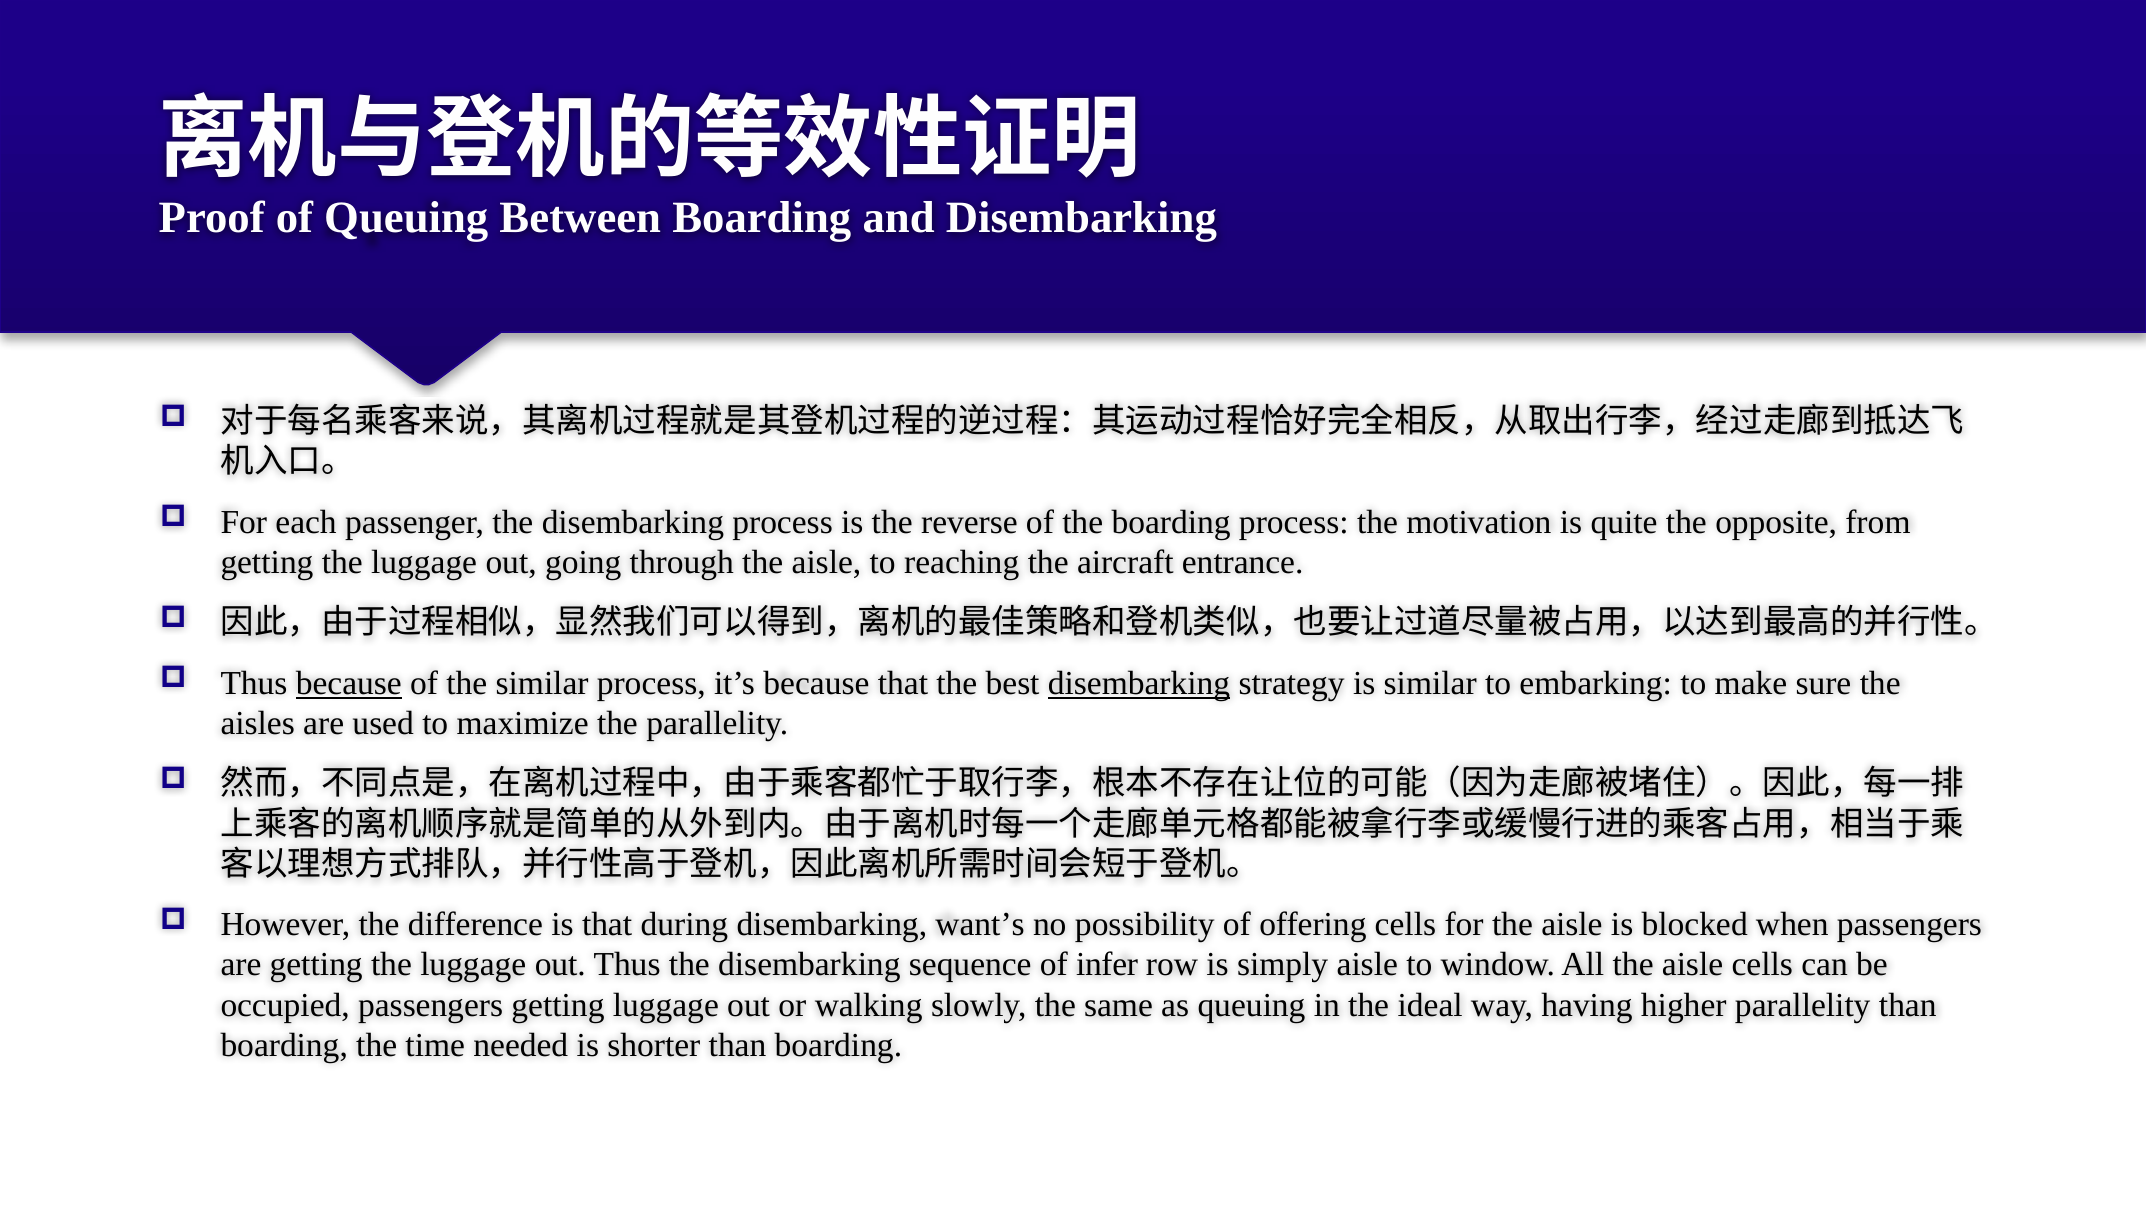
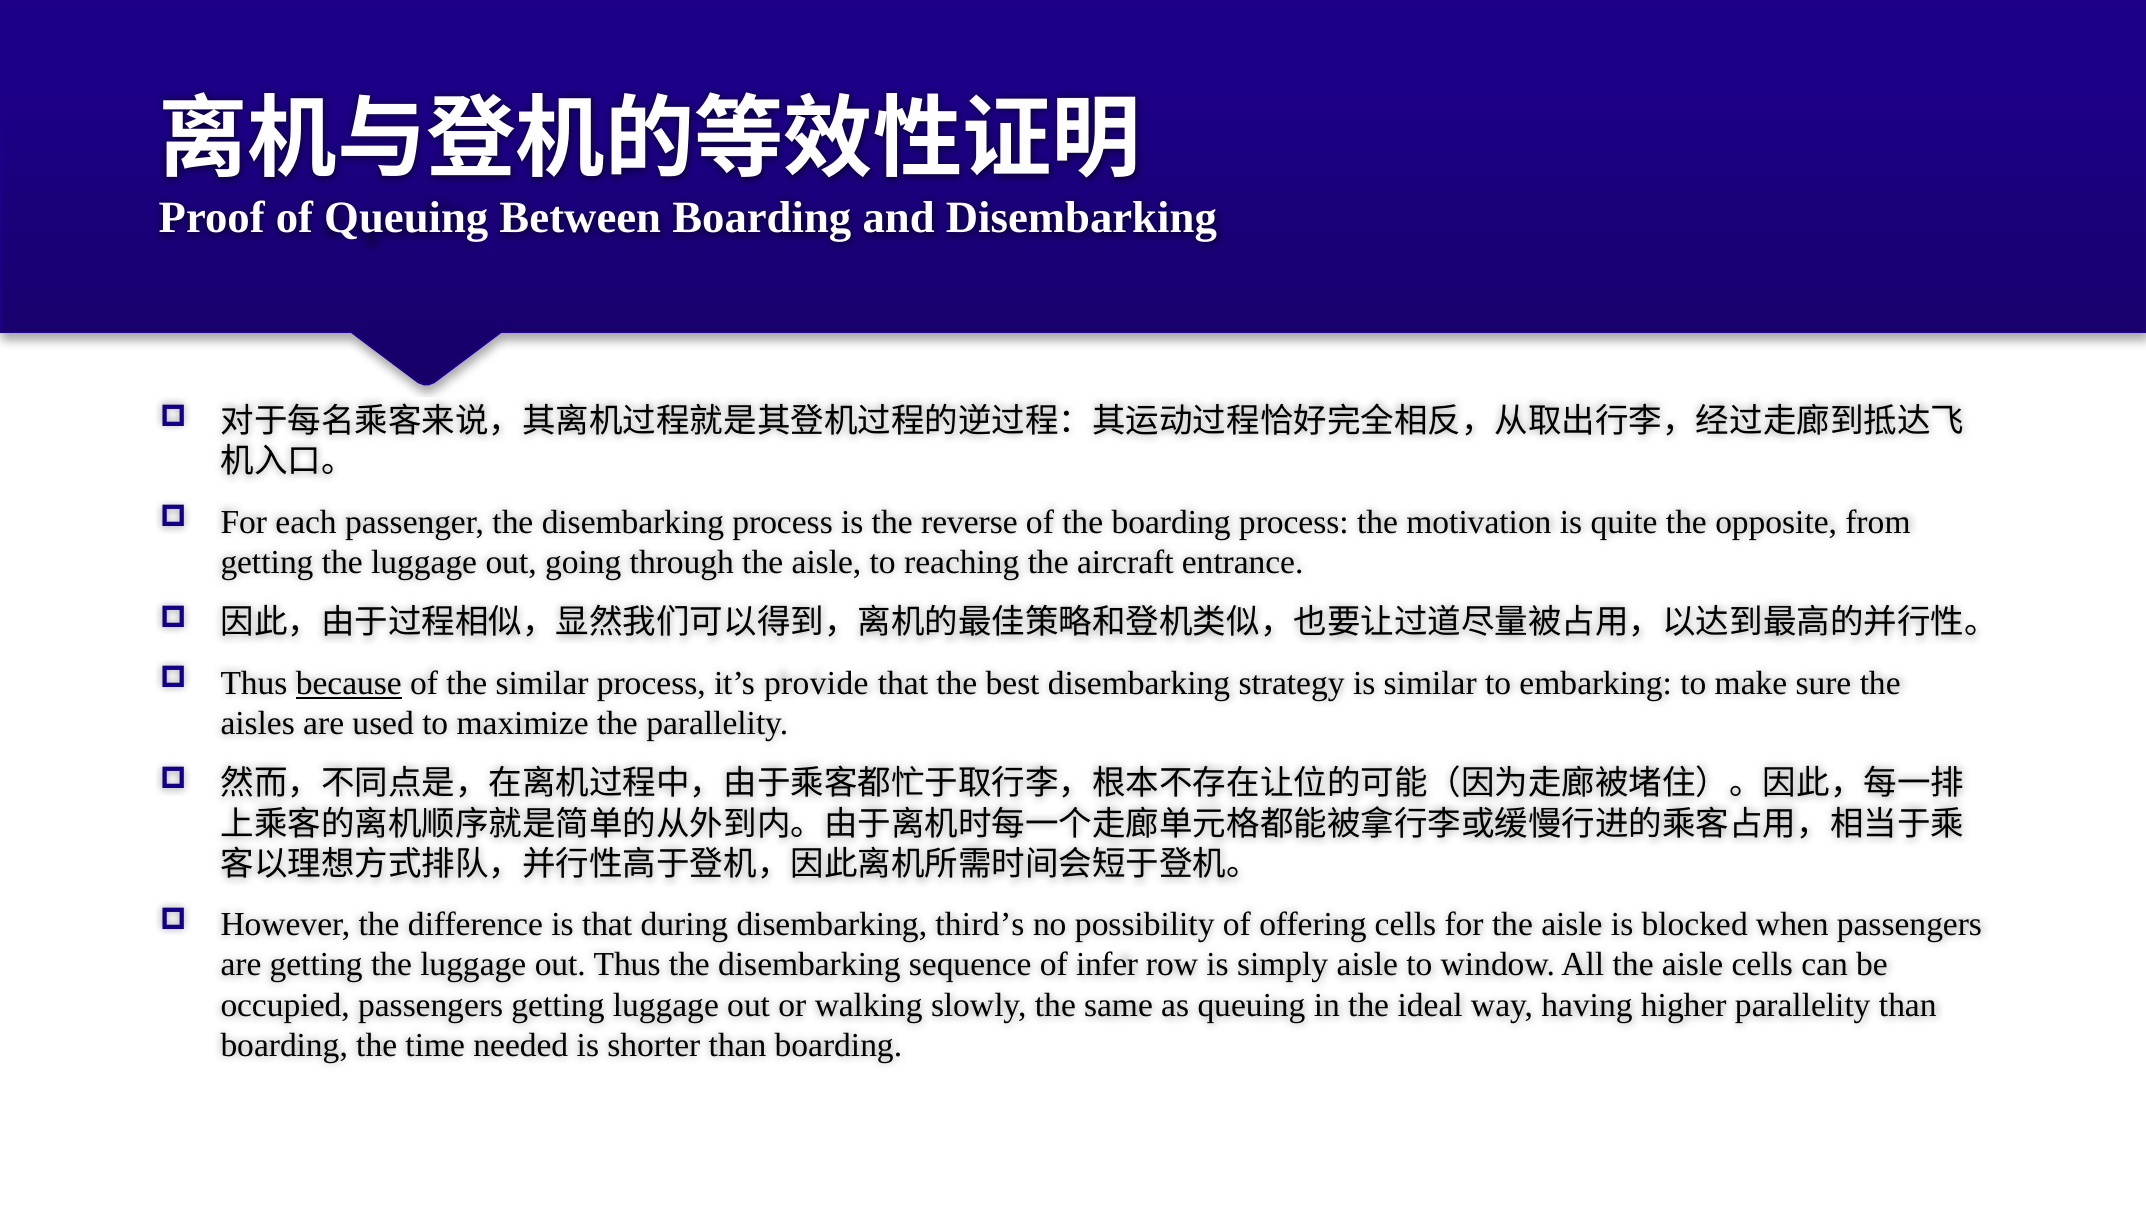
it’s because: because -> provide
disembarking at (1139, 683) underline: present -> none
want’s: want’s -> third’s
